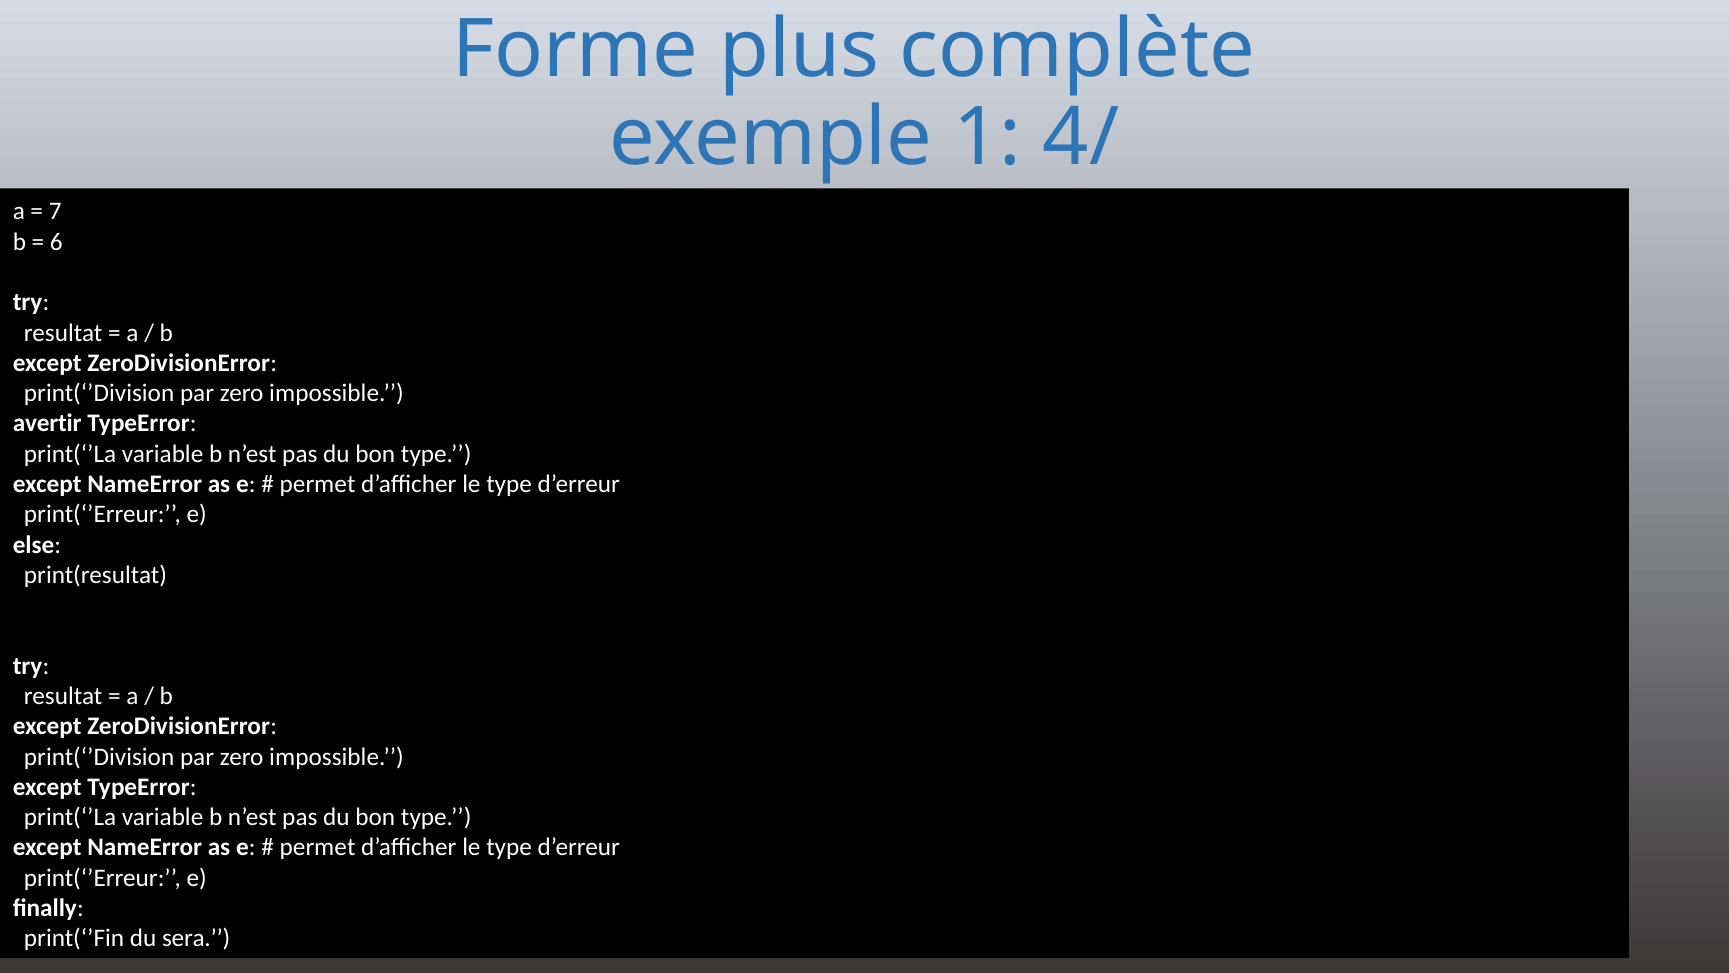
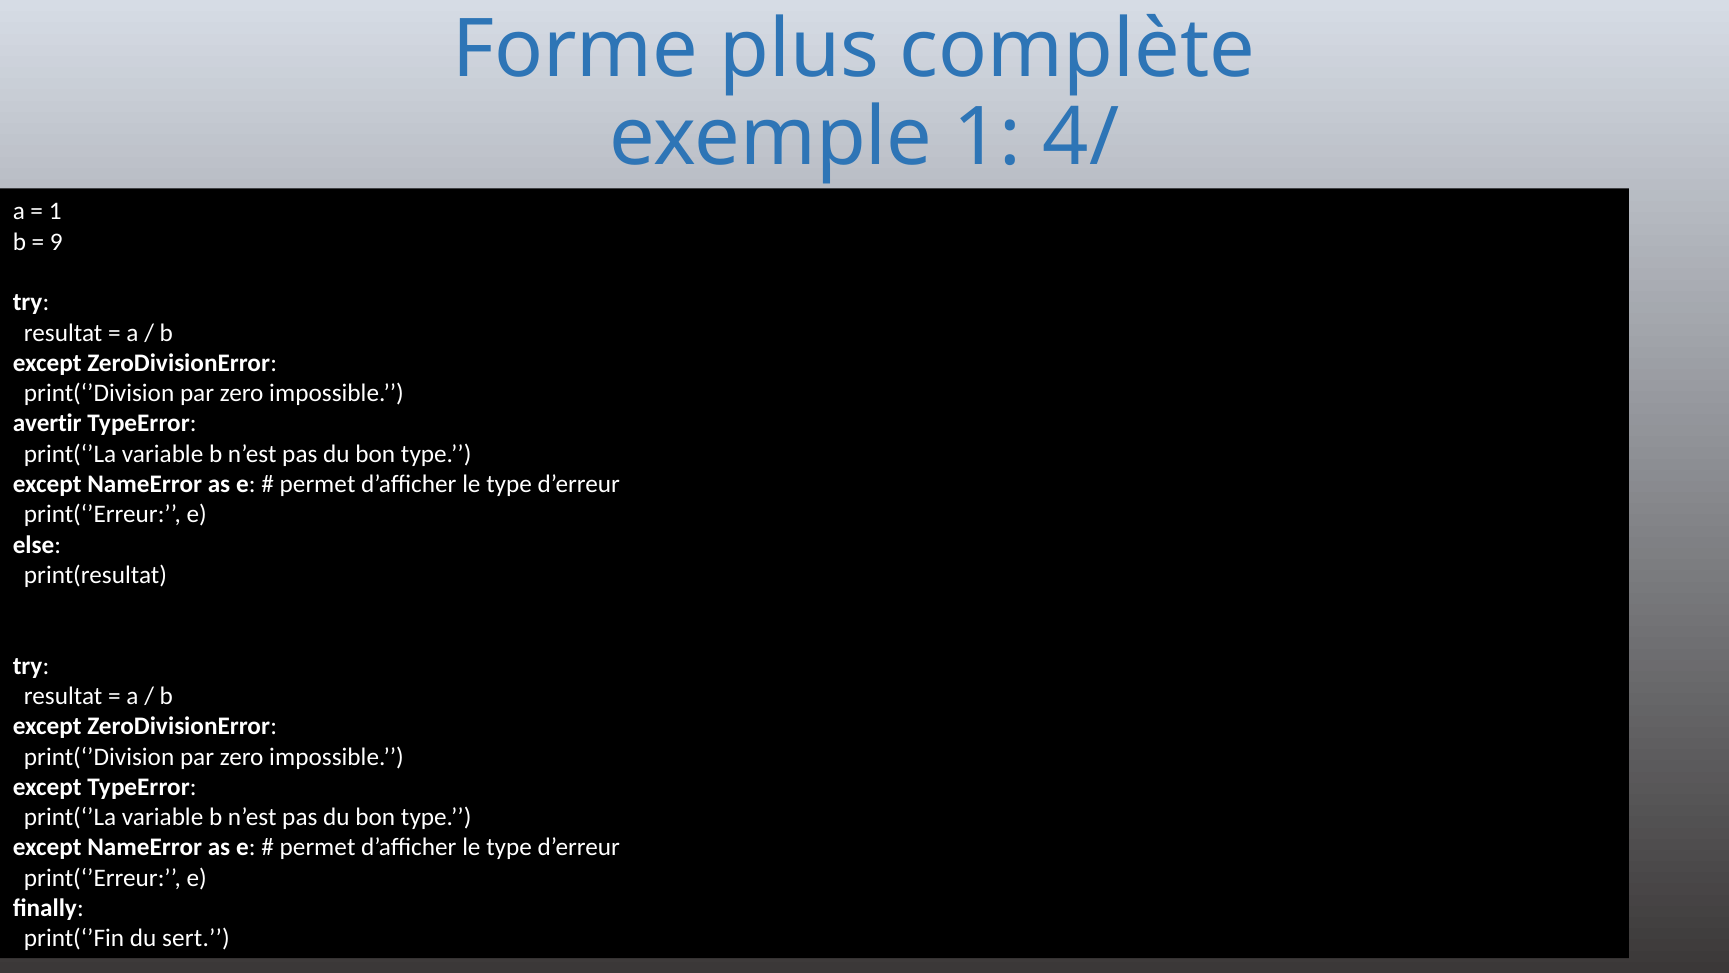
7 at (55, 212): 7 -> 1
6: 6 -> 9
sera: sera -> sert
